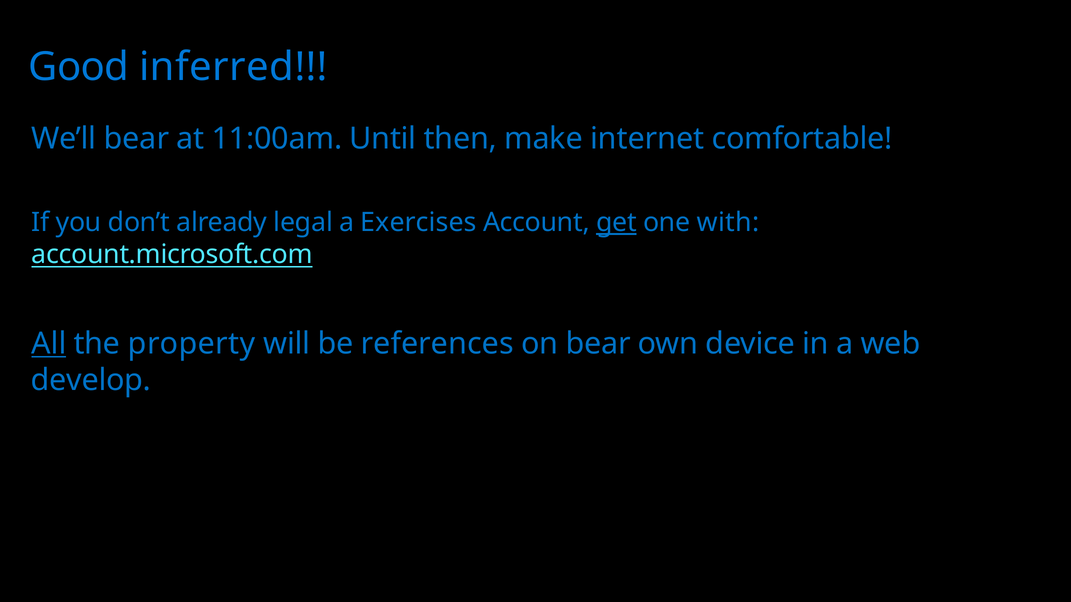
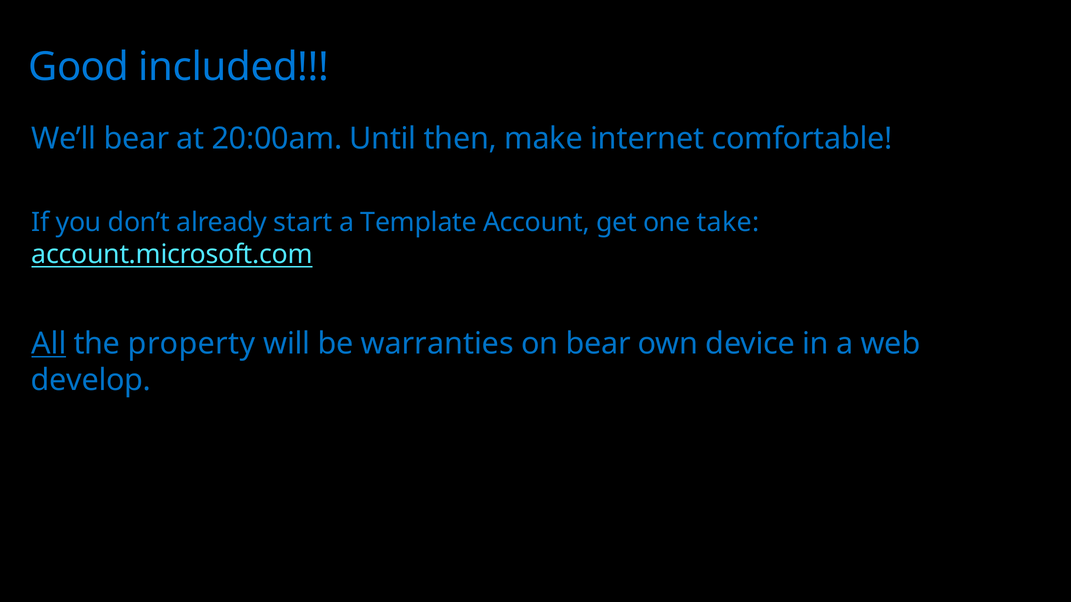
inferred: inferred -> included
11:00am: 11:00am -> 20:00am
legal: legal -> start
Exercises: Exercises -> Template
get underline: present -> none
with: with -> take
references: references -> warranties
